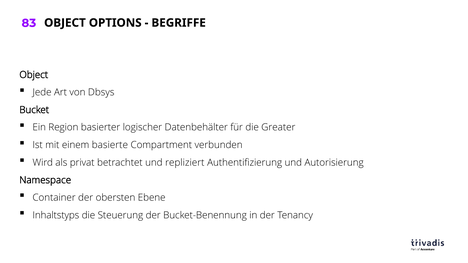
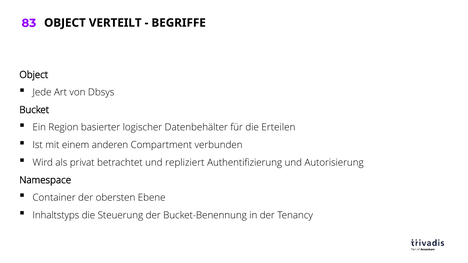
OPTIONS: OPTIONS -> VERTEILT
Greater: Greater -> Erteilen
basierte: basierte -> anderen
